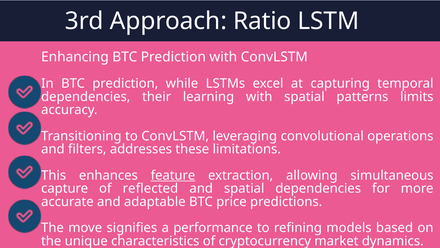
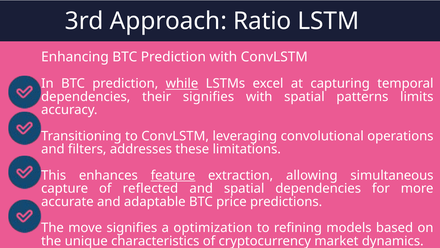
while underline: none -> present
their learning: learning -> signifies
performance: performance -> optimization
